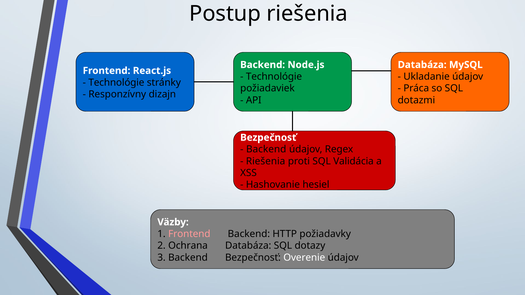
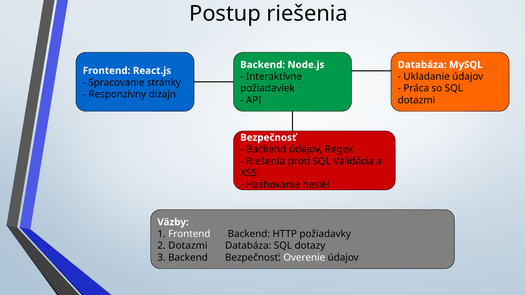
Technológie at (274, 77): Technológie -> Interaktívne
Technológie at (116, 83): Technológie -> Spracovanie
Frontend at (189, 234) colour: pink -> white
2 Ochrana: Ochrana -> Dotazmi
